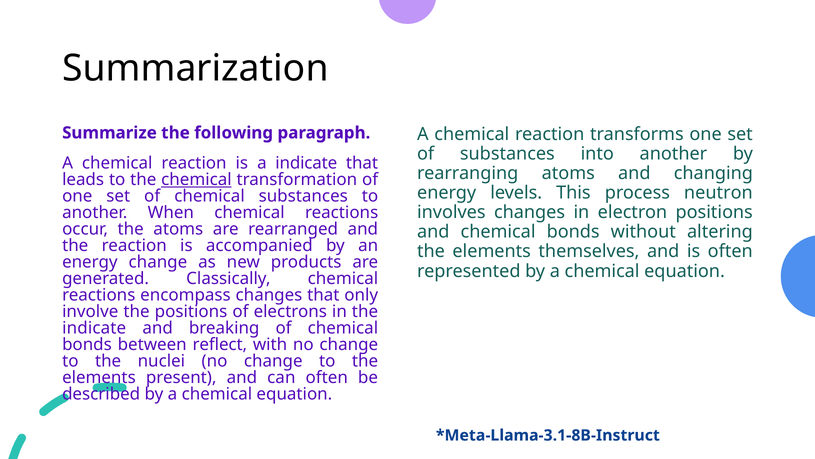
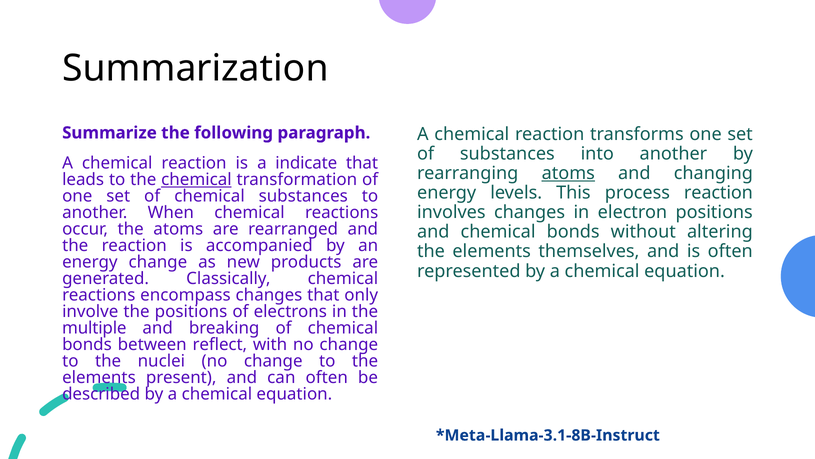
atoms at (568, 173) underline: none -> present
process neutron: neutron -> reaction
indicate at (94, 328): indicate -> multiple
